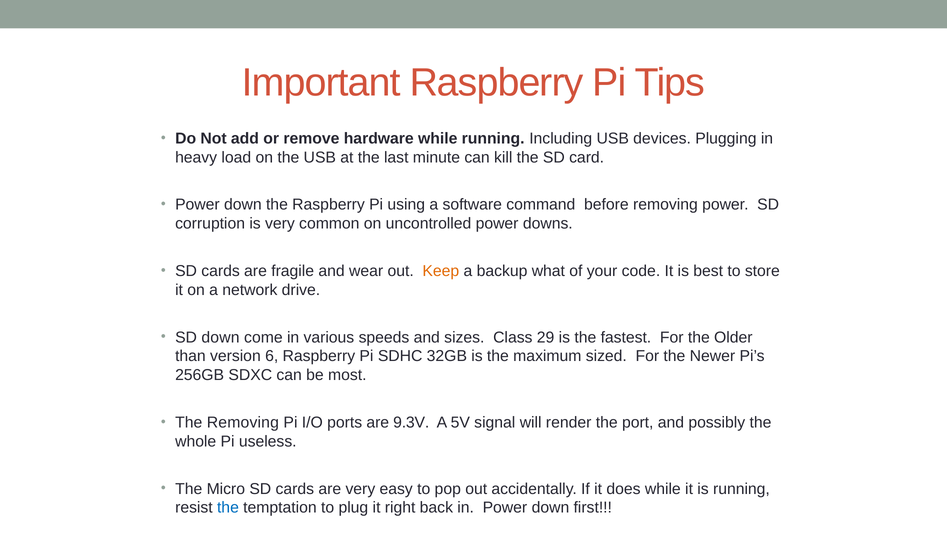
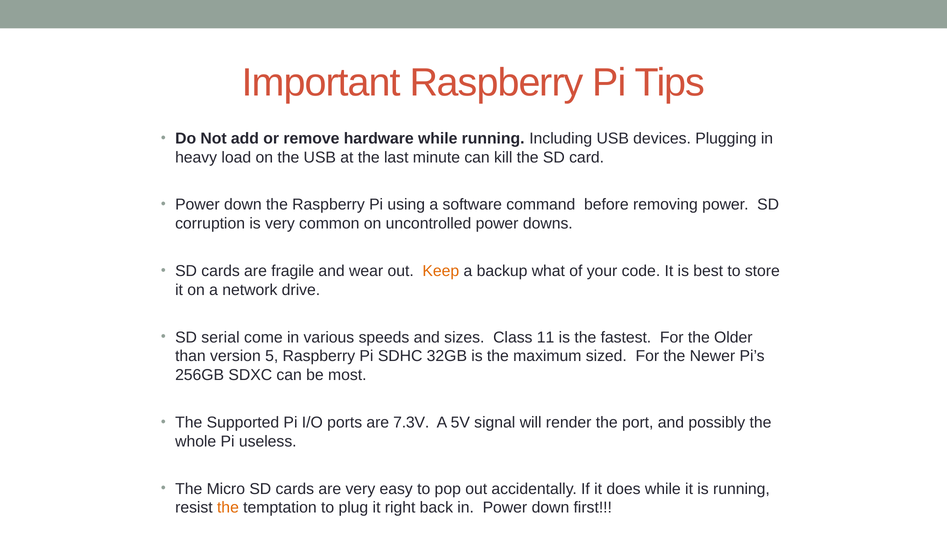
SD down: down -> serial
29: 29 -> 11
6: 6 -> 5
The Removing: Removing -> Supported
9.3V: 9.3V -> 7.3V
the at (228, 507) colour: blue -> orange
